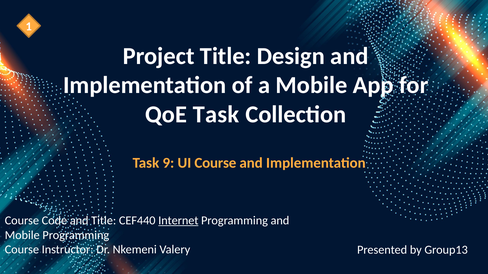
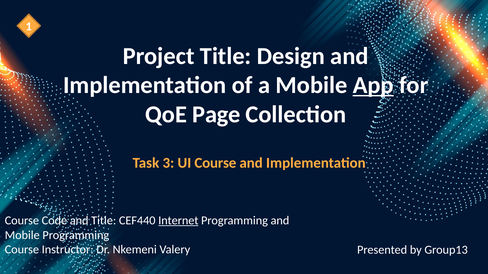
App underline: none -> present
QoE Task: Task -> Page
9: 9 -> 3
